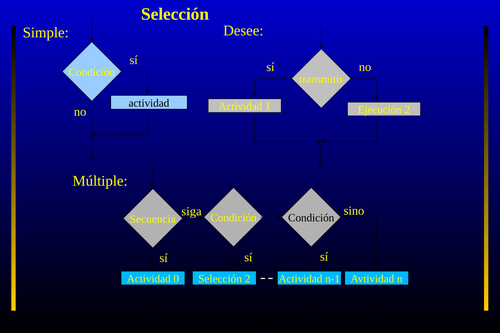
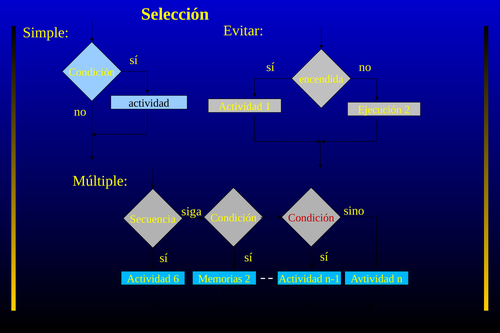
Desee: Desee -> Evitar
transmitir: transmitir -> encendida
Condición at (311, 218) colour: black -> red
Selección at (220, 279): Selección -> Memorias
0: 0 -> 6
